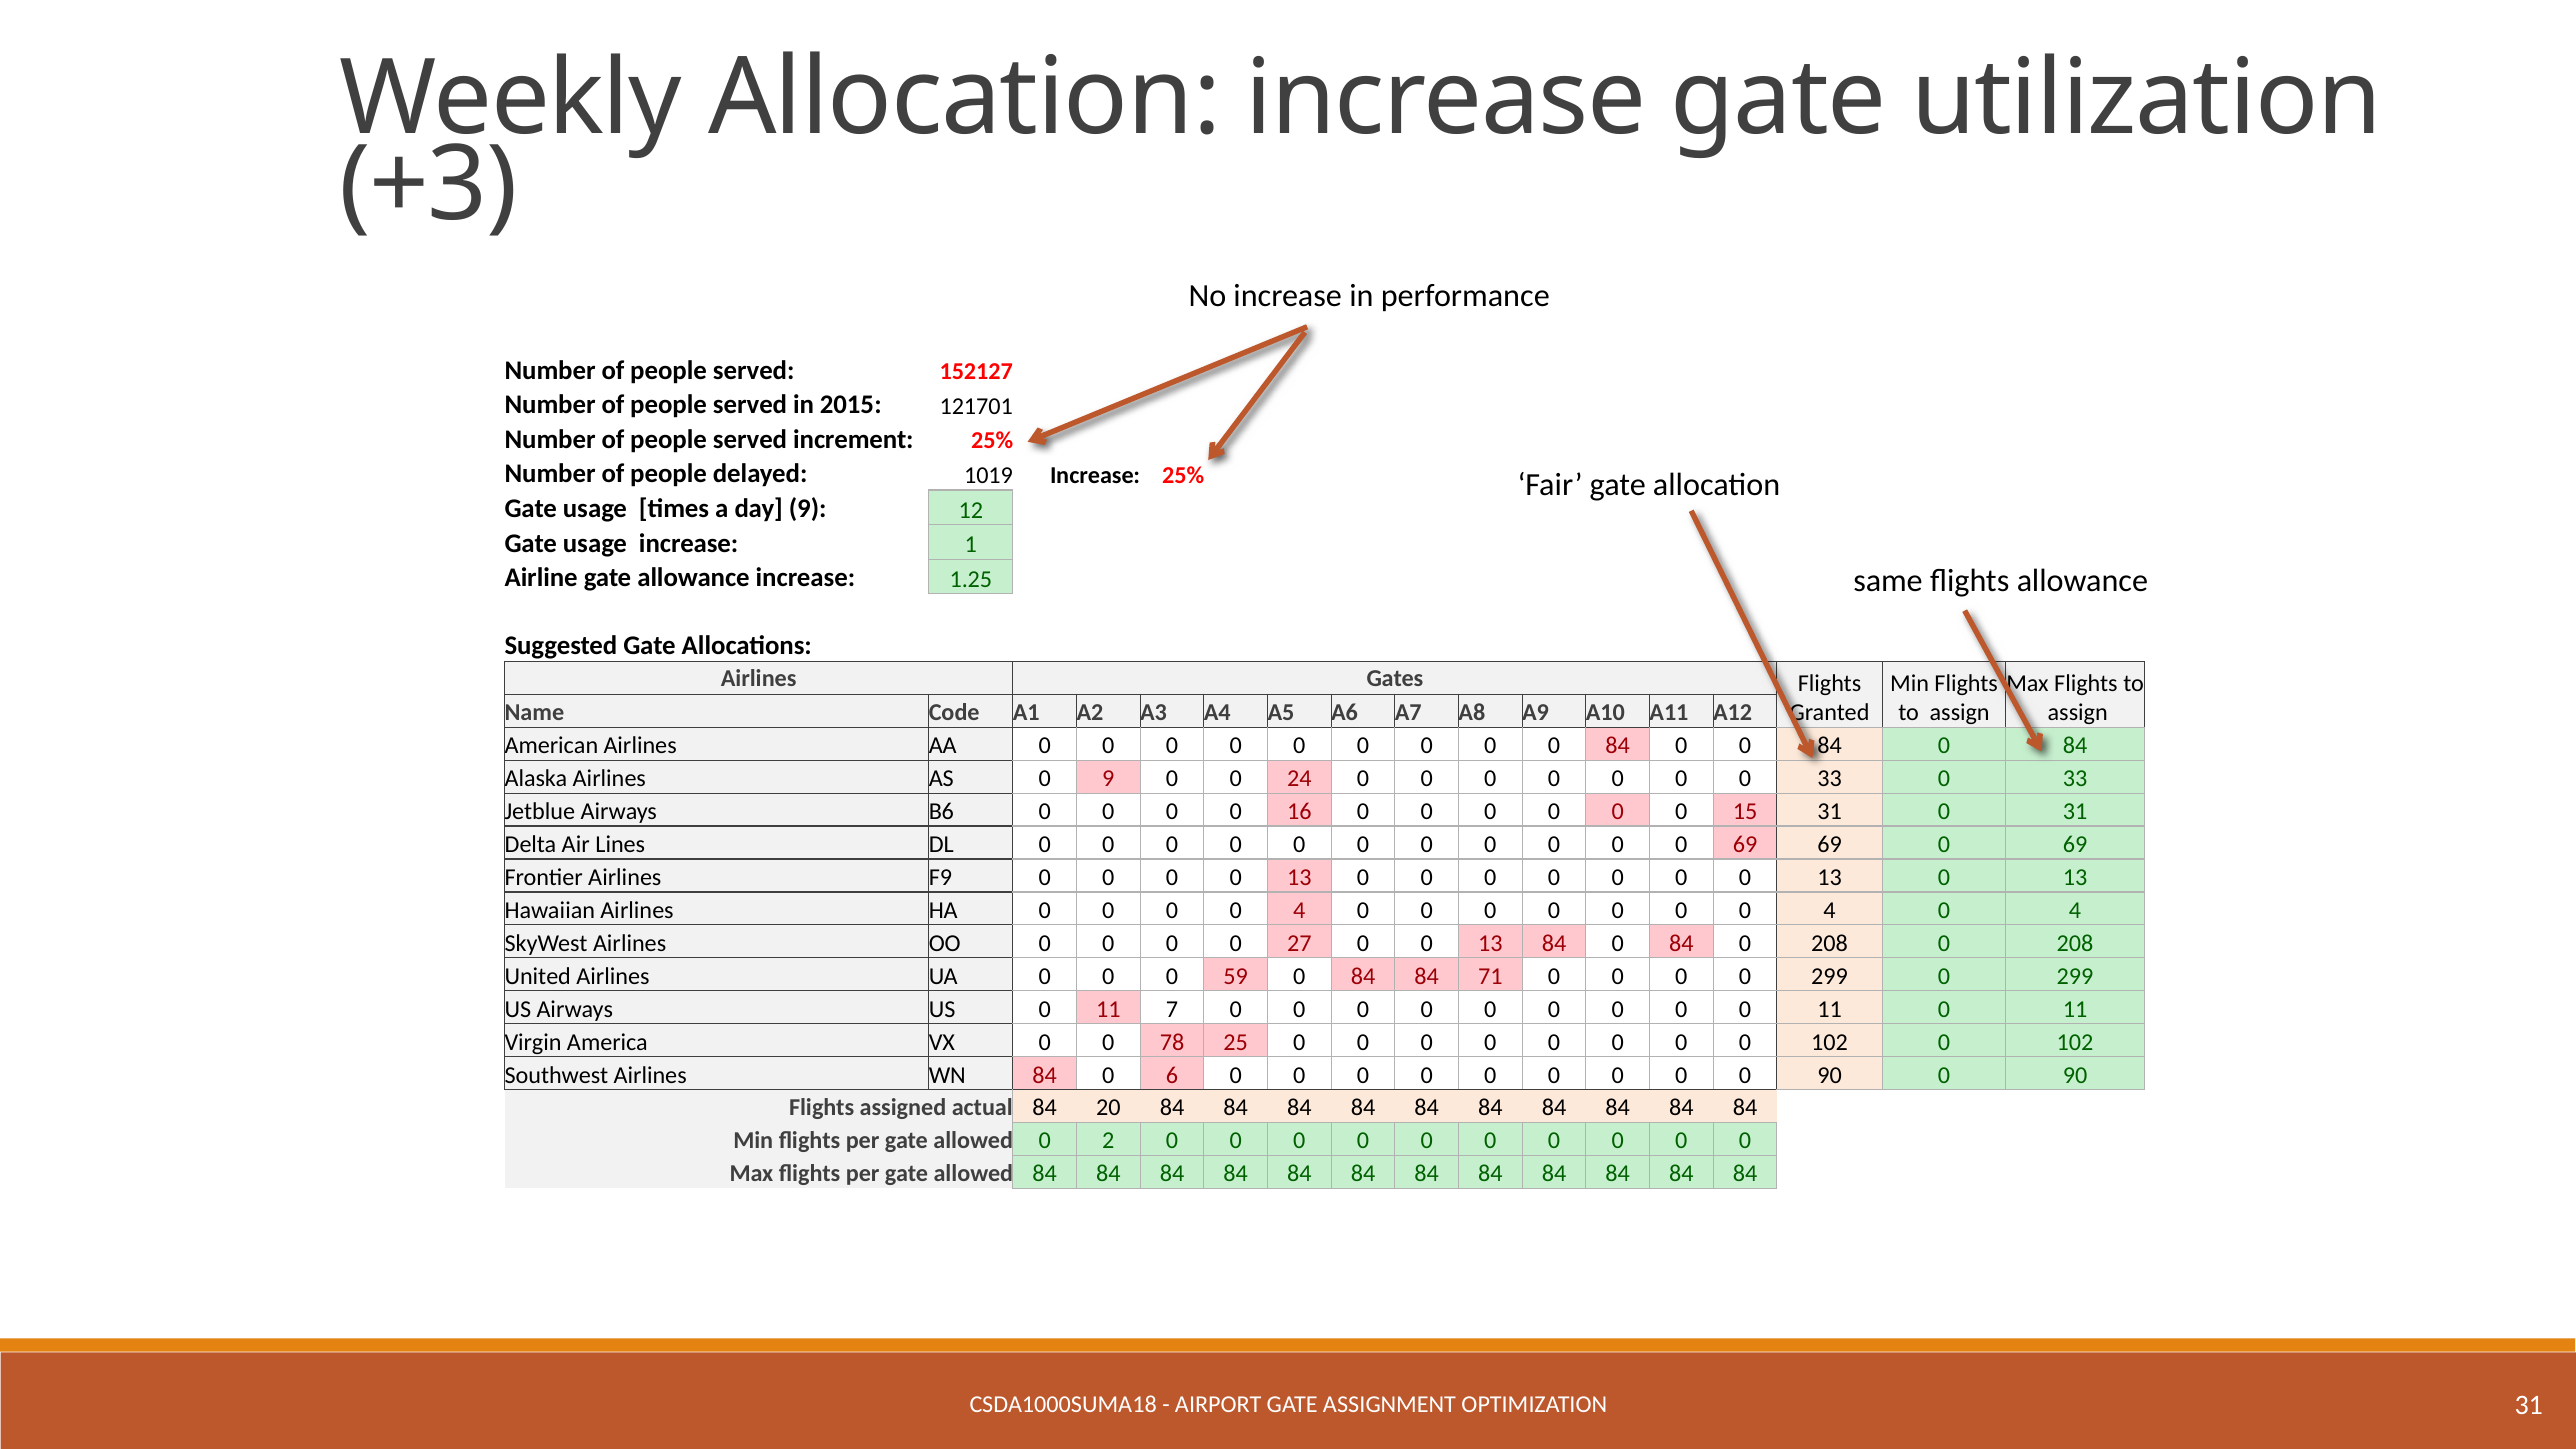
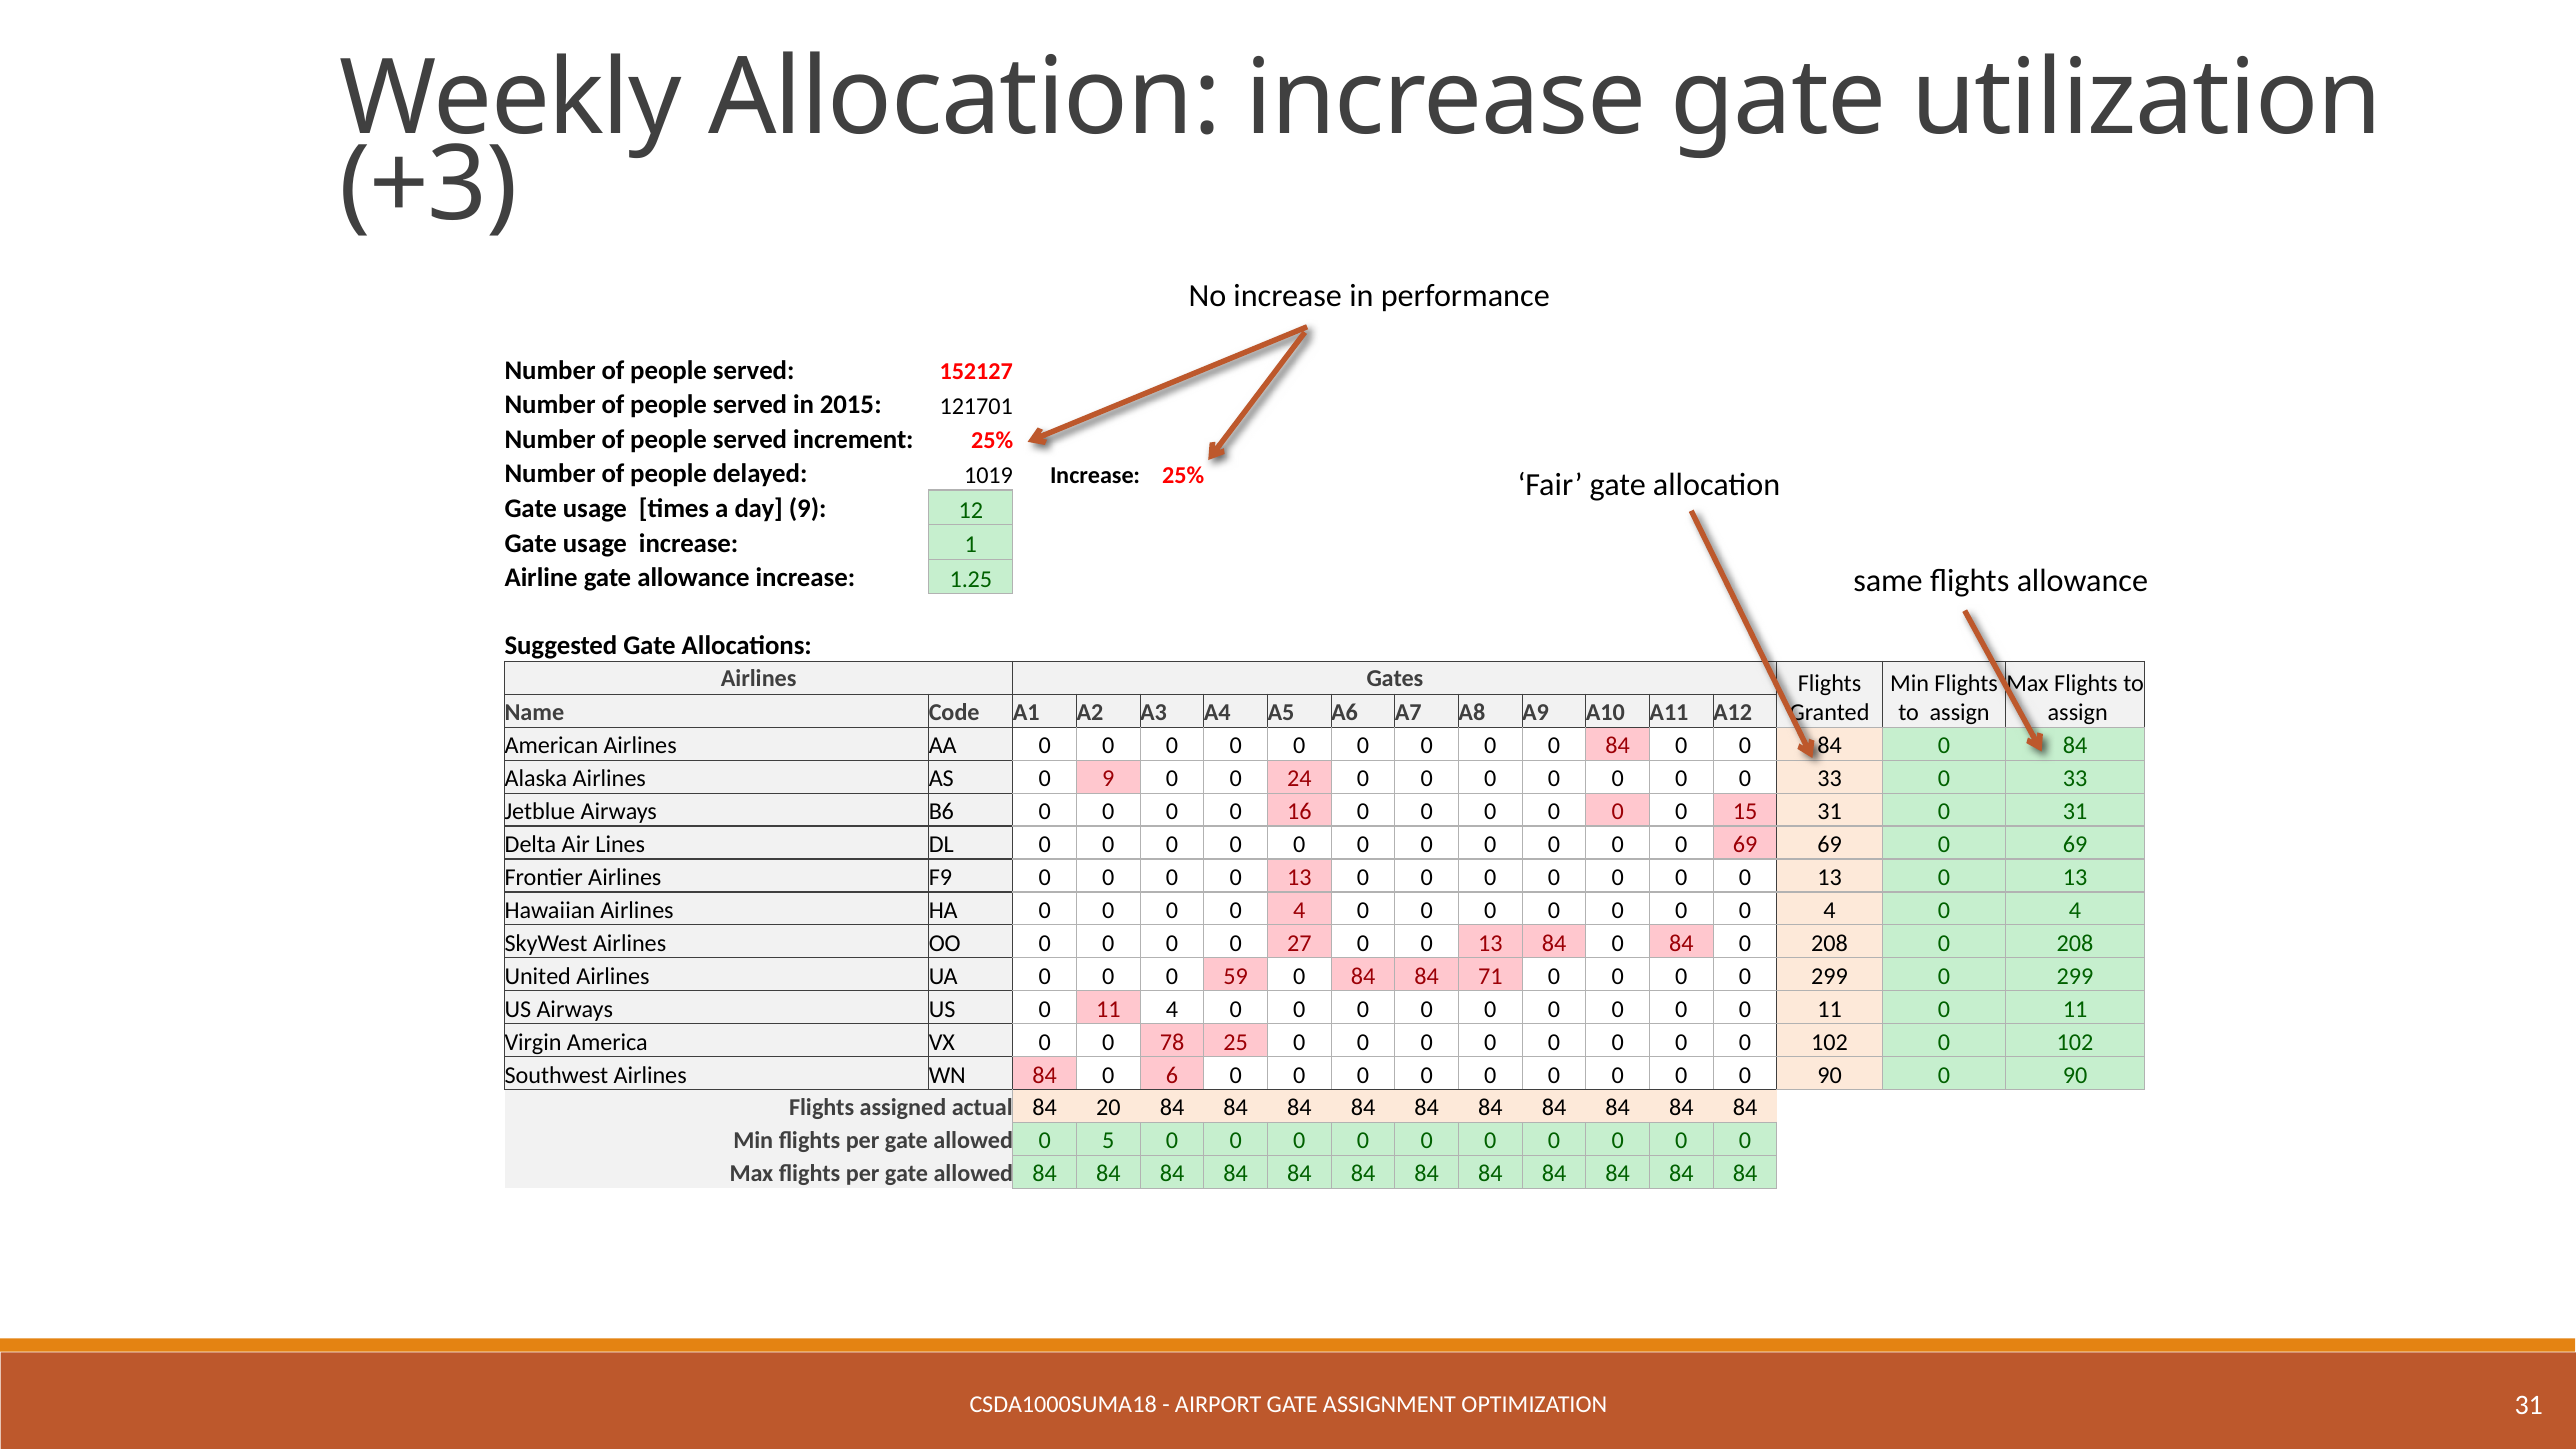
11 7: 7 -> 4
2: 2 -> 5
